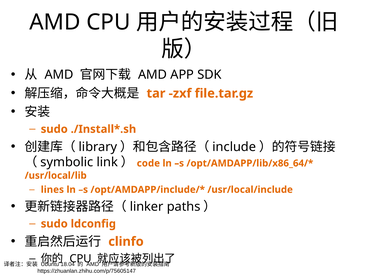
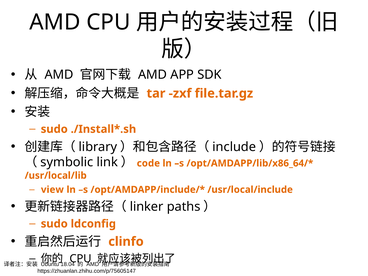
lines: lines -> view
